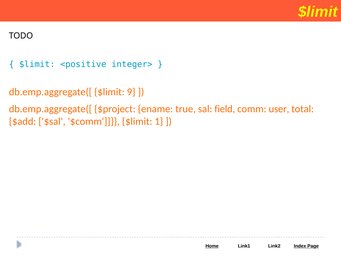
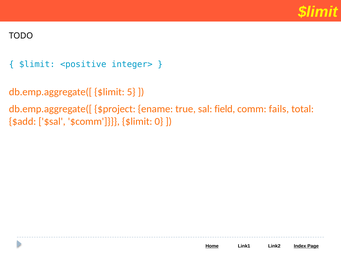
9: 9 -> 5
user: user -> fails
1: 1 -> 0
